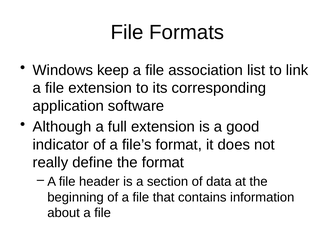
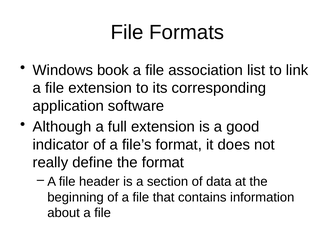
keep: keep -> book
